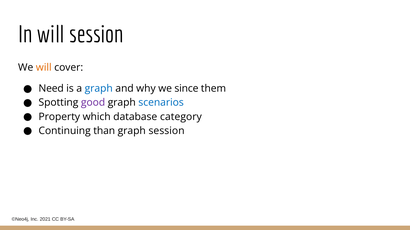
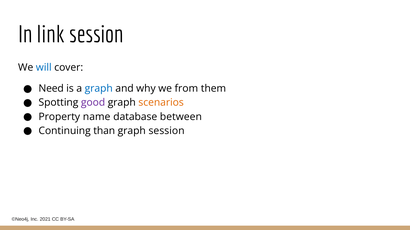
In will: will -> link
will at (44, 68) colour: orange -> blue
since: since -> from
scenarios colour: blue -> orange
which: which -> name
category: category -> between
